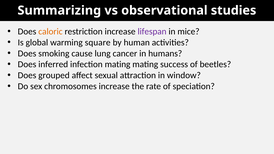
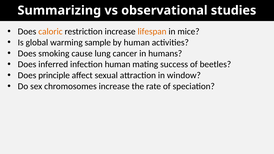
lifespan colour: purple -> orange
square: square -> sample
infection mating: mating -> human
grouped: grouped -> principle
